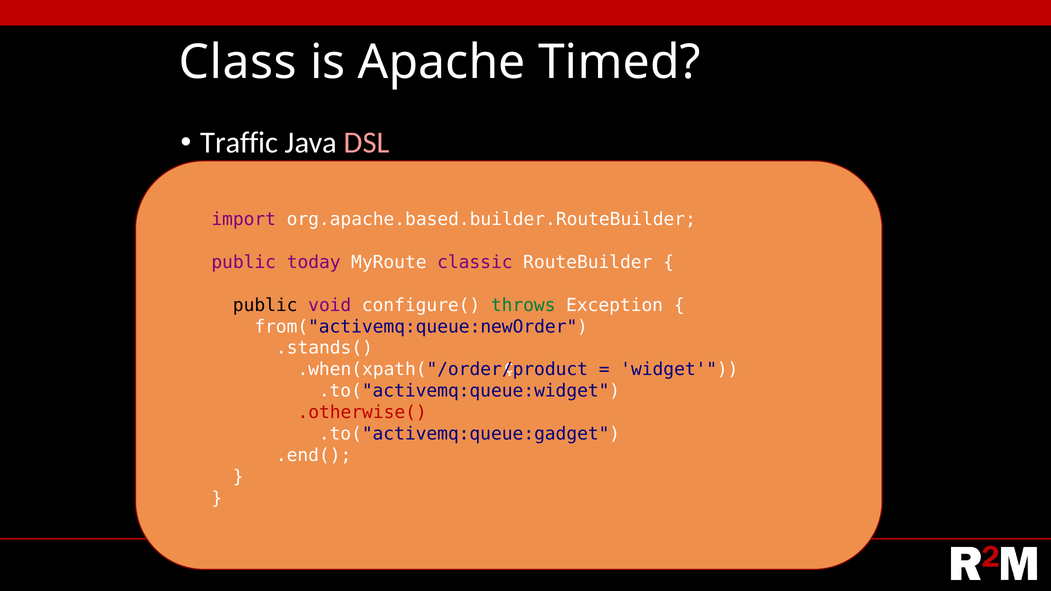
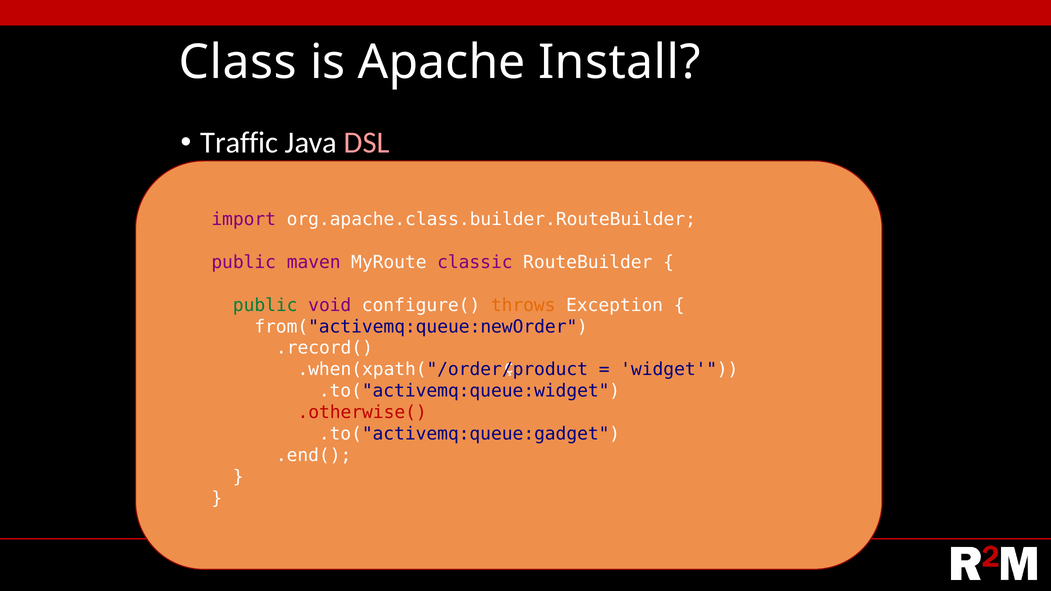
Timed: Timed -> Install
org.apache.based.builder.RouteBuilder: org.apache.based.builder.RouteBuilder -> org.apache.class.builder.RouteBuilder
today: today -> maven
public at (265, 305) colour: black -> green
throws colour: green -> orange
.stands(: .stands( -> .record(
